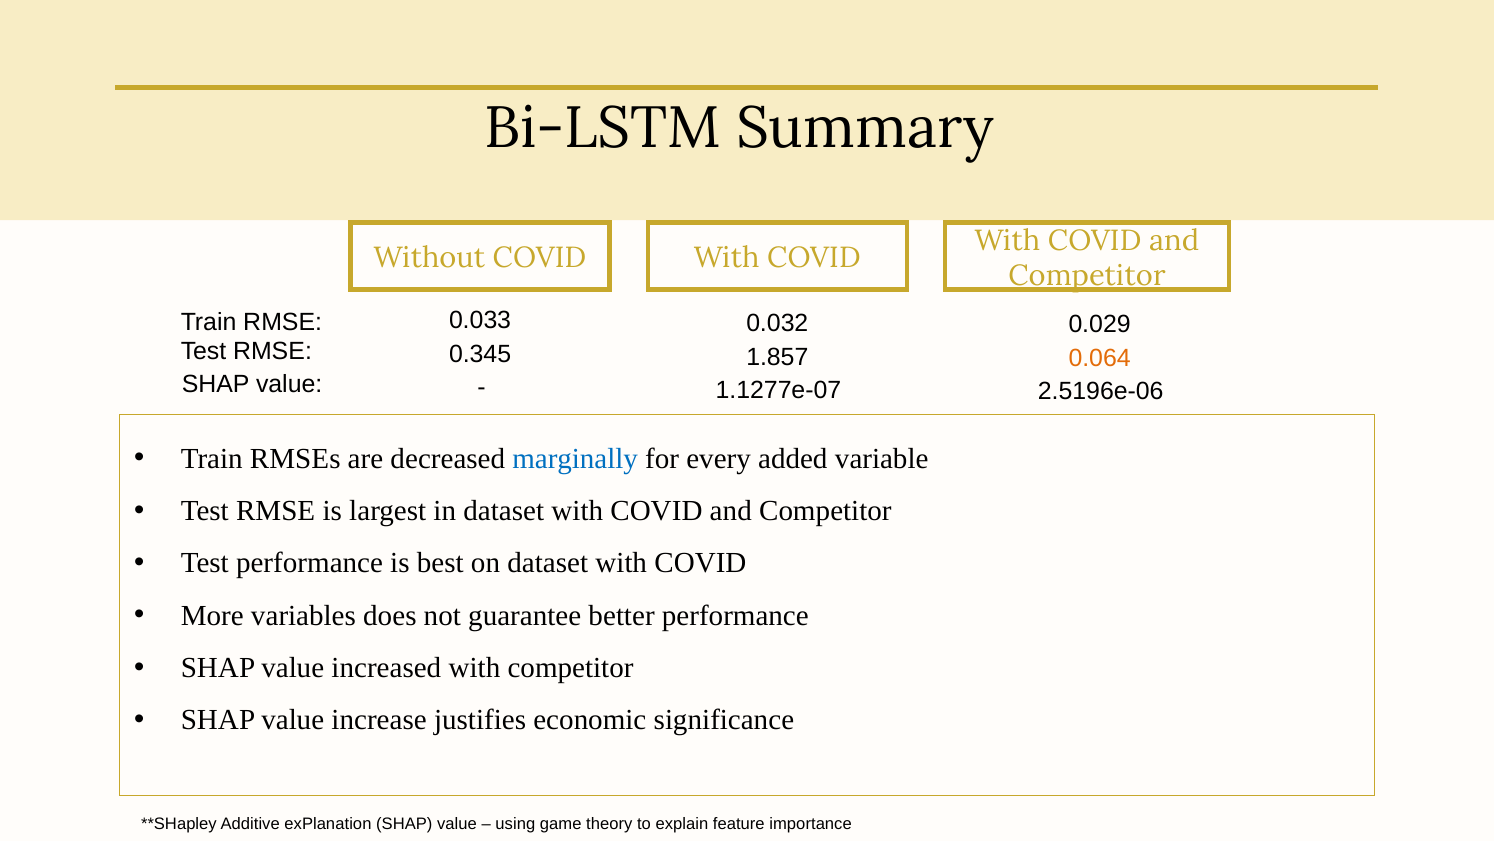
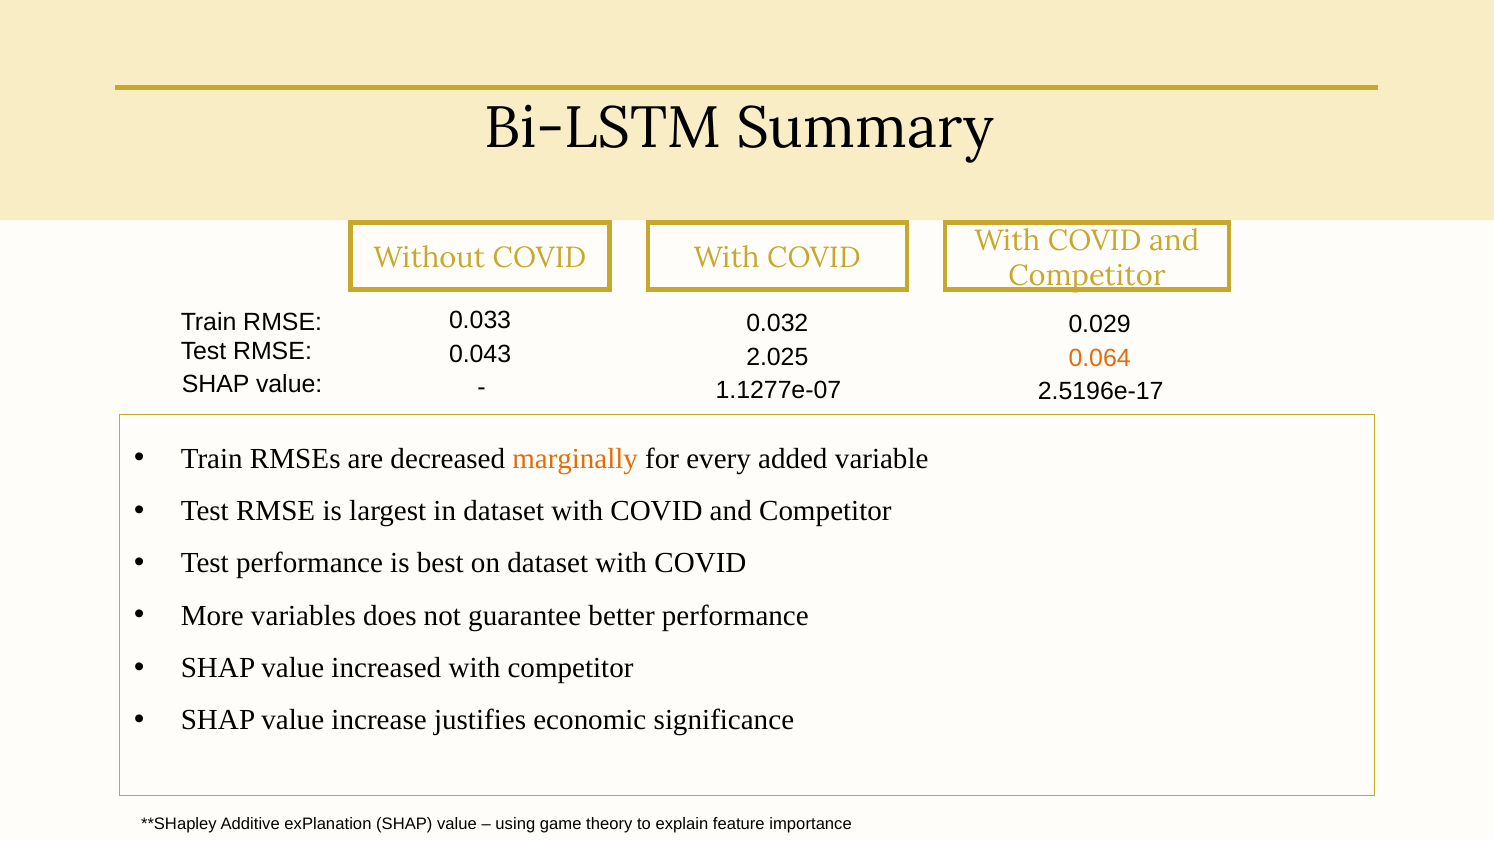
0.345: 0.345 -> 0.043
1.857: 1.857 -> 2.025
2.5196e-06: 2.5196e-06 -> 2.5196e-17
marginally colour: blue -> orange
